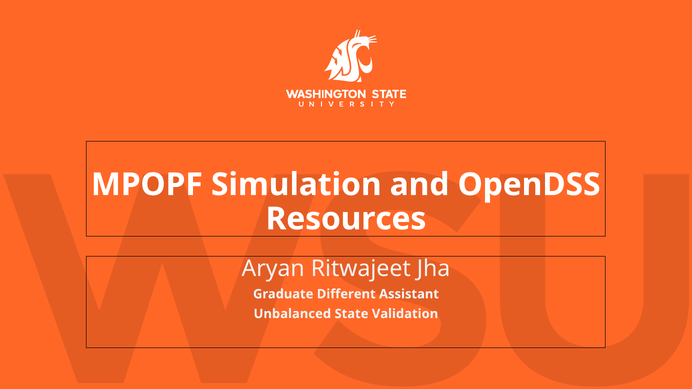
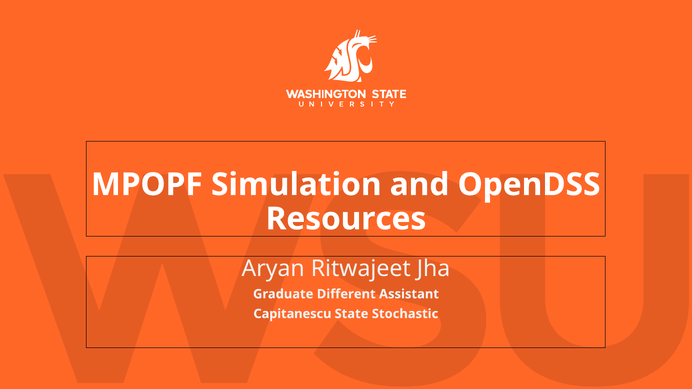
Unbalanced: Unbalanced -> Capitanescu
Validation: Validation -> Stochastic
